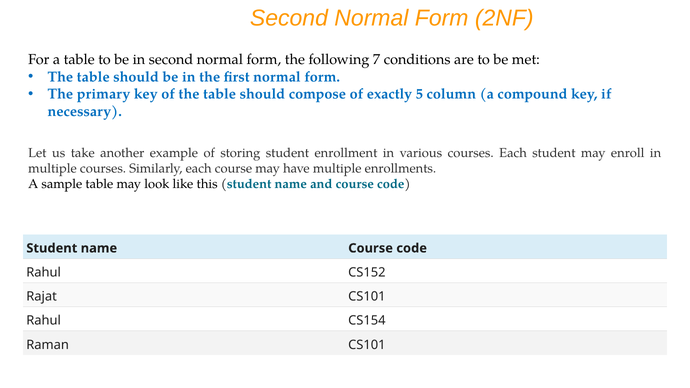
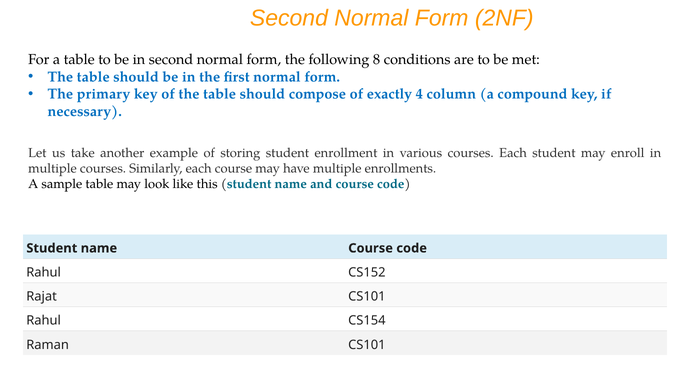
7: 7 -> 8
5: 5 -> 4
